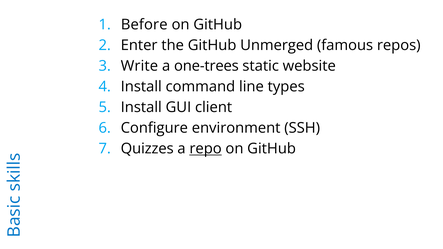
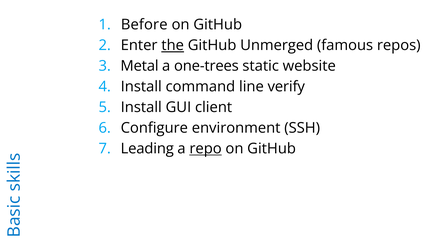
the underline: none -> present
Write: Write -> Metal
types: types -> verify
Quizzes: Quizzes -> Leading
